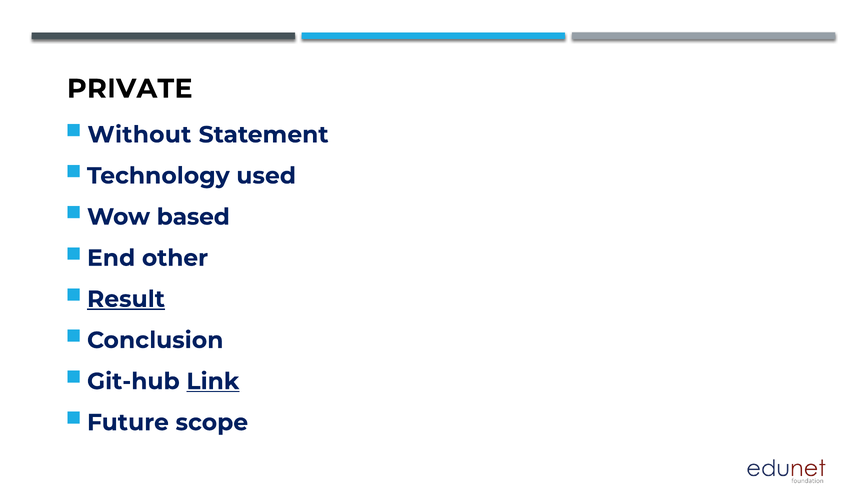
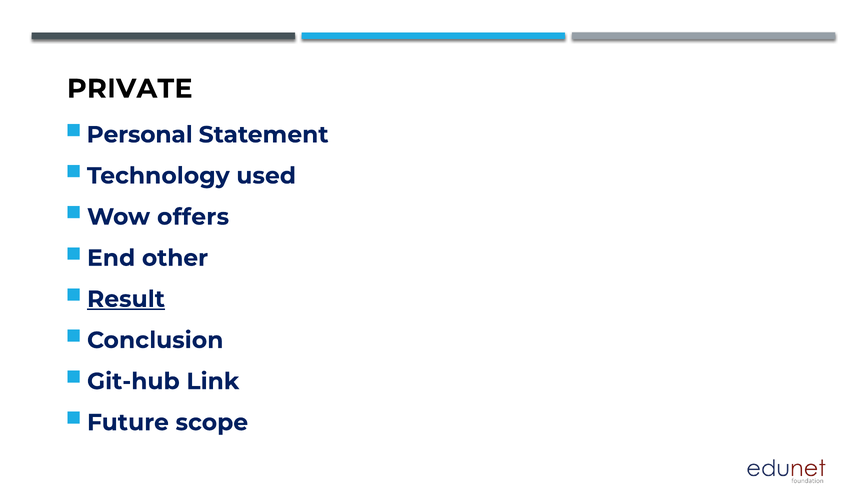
Without: Without -> Personal
based: based -> offers
Link underline: present -> none
